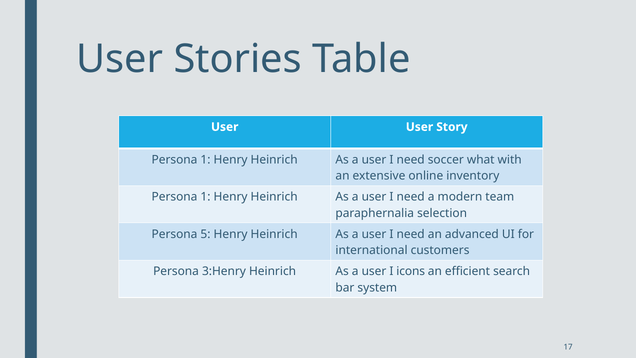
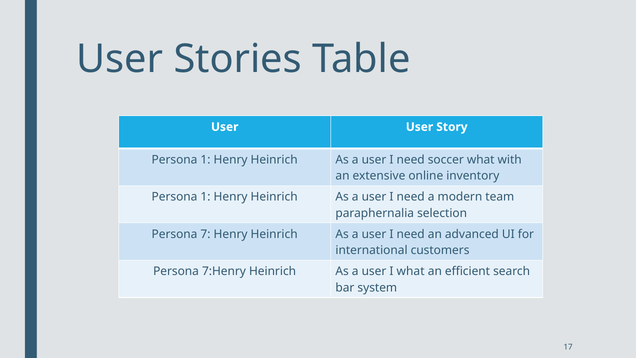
5: 5 -> 7
3:Henry: 3:Henry -> 7:Henry
I icons: icons -> what
